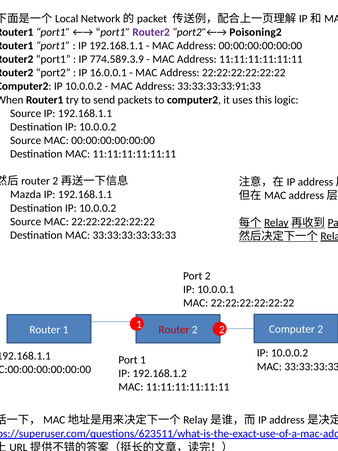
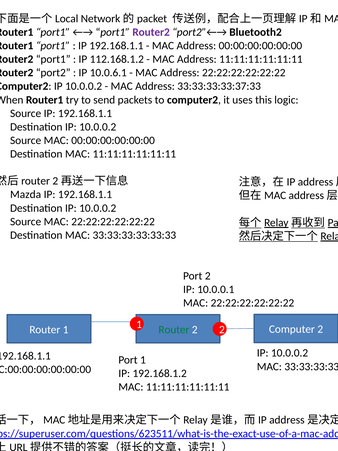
Poisoning2: Poisoning2 -> Bluetooth2
774.589.3.9: 774.589.3.9 -> 112.168.1.2
16.0.0.1: 16.0.0.1 -> 10.0.6.1
33:33:33:33:91:33: 33:33:33:33:91:33 -> 33:33:33:33:37:33
Router at (174, 329) colour: red -> green
